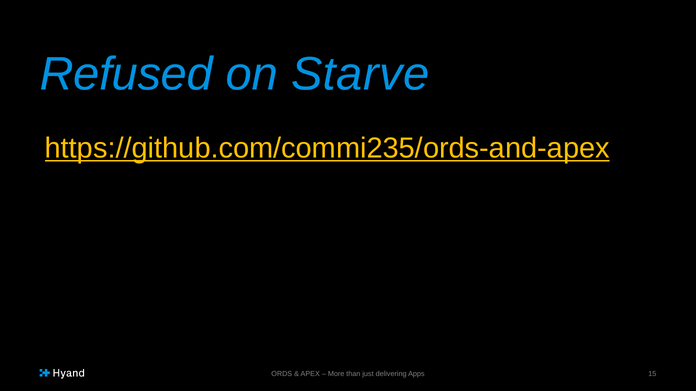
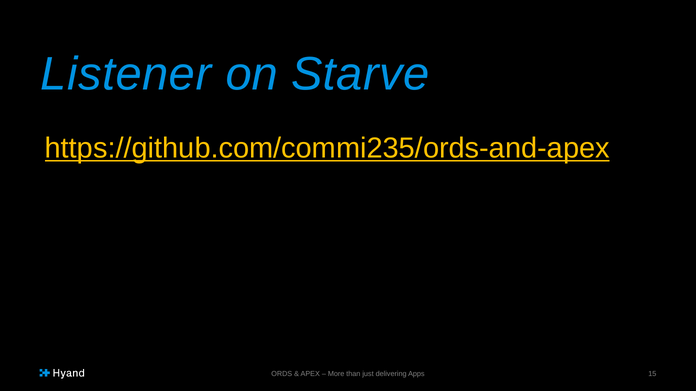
Refused: Refused -> Listener
